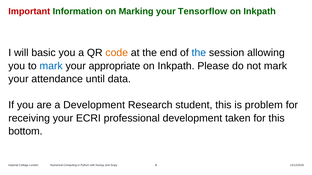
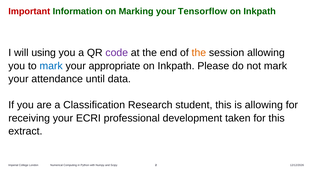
basic: basic -> using
code colour: orange -> purple
the at (199, 53) colour: blue -> orange
a Development: Development -> Classification
is problem: problem -> allowing
bottom: bottom -> extract
